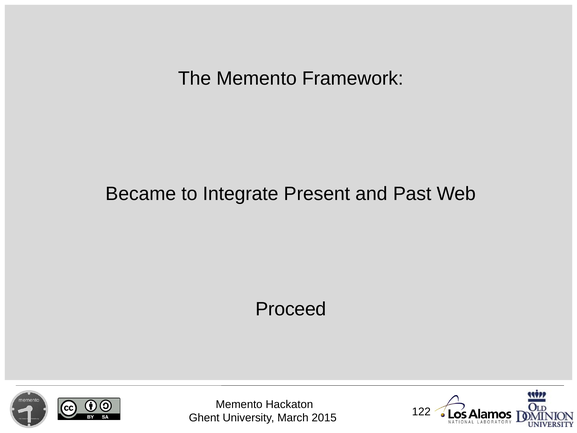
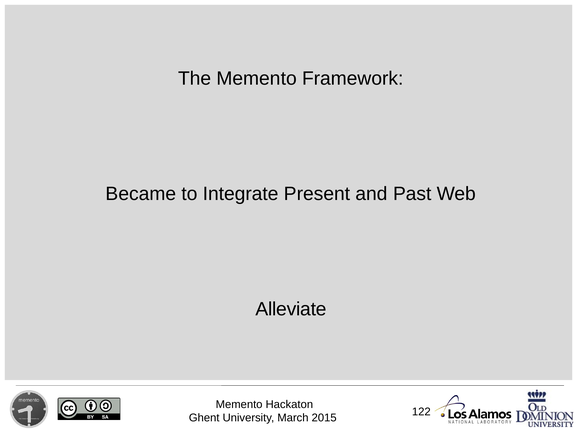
Proceed: Proceed -> Alleviate
